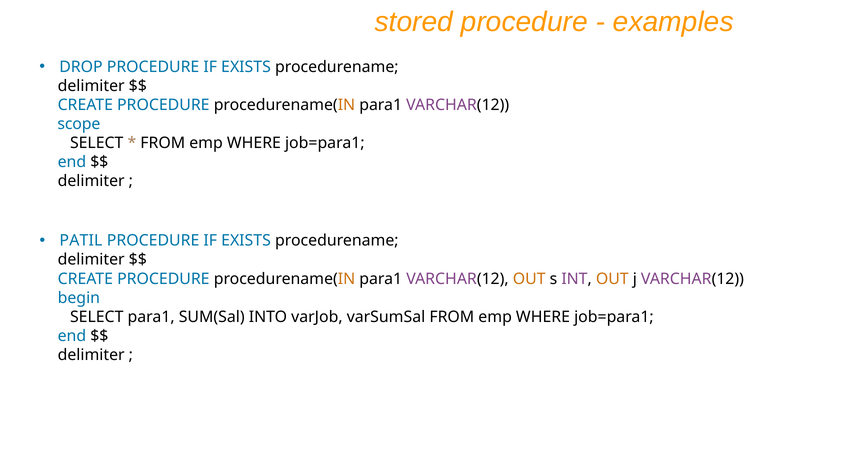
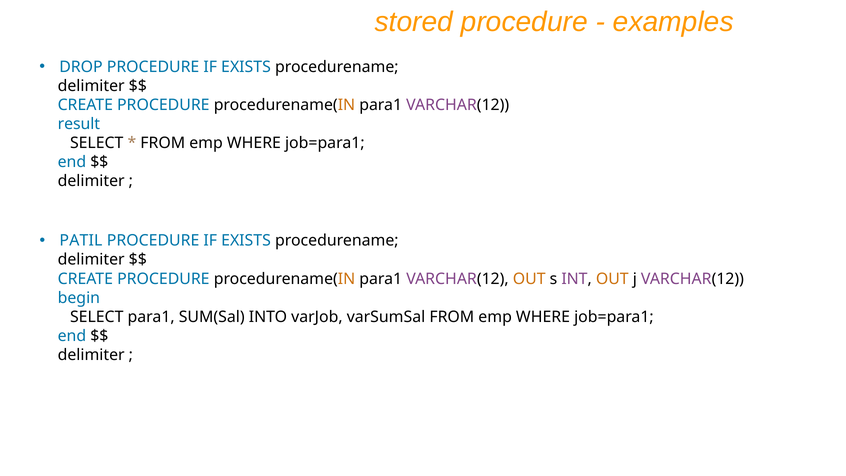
scope: scope -> result
